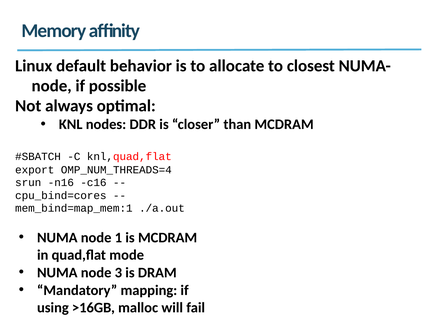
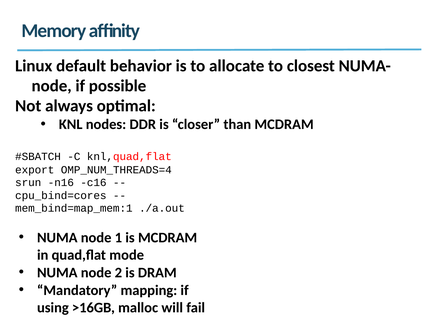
3: 3 -> 2
